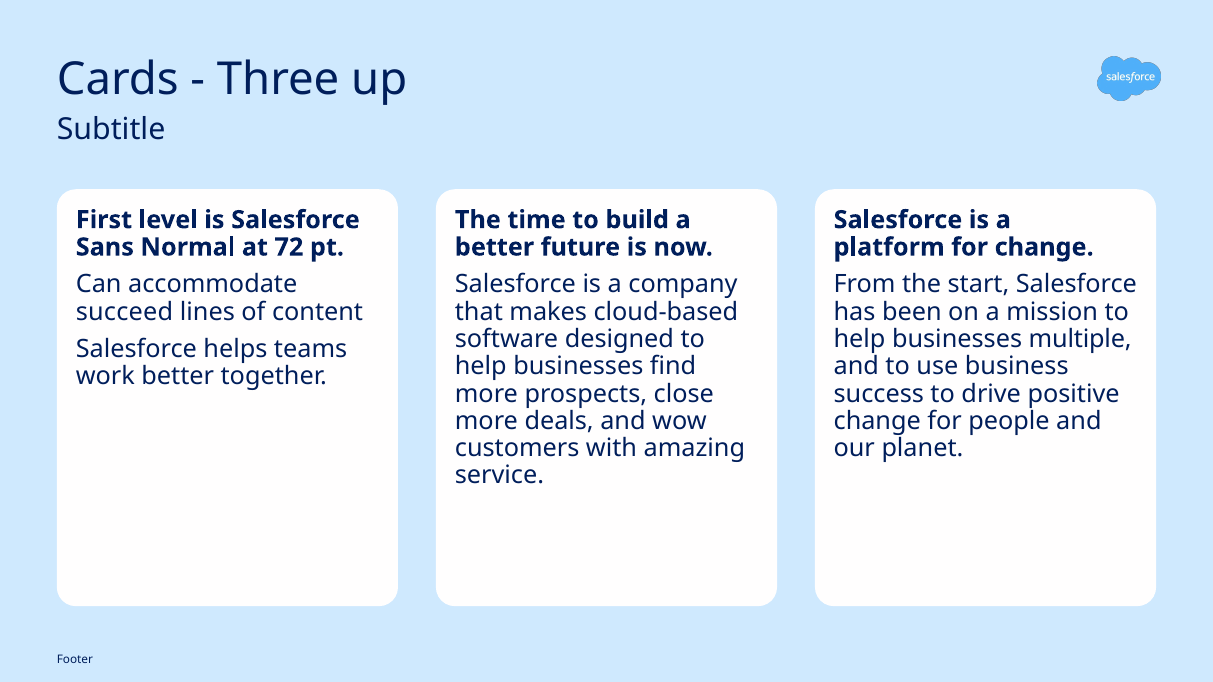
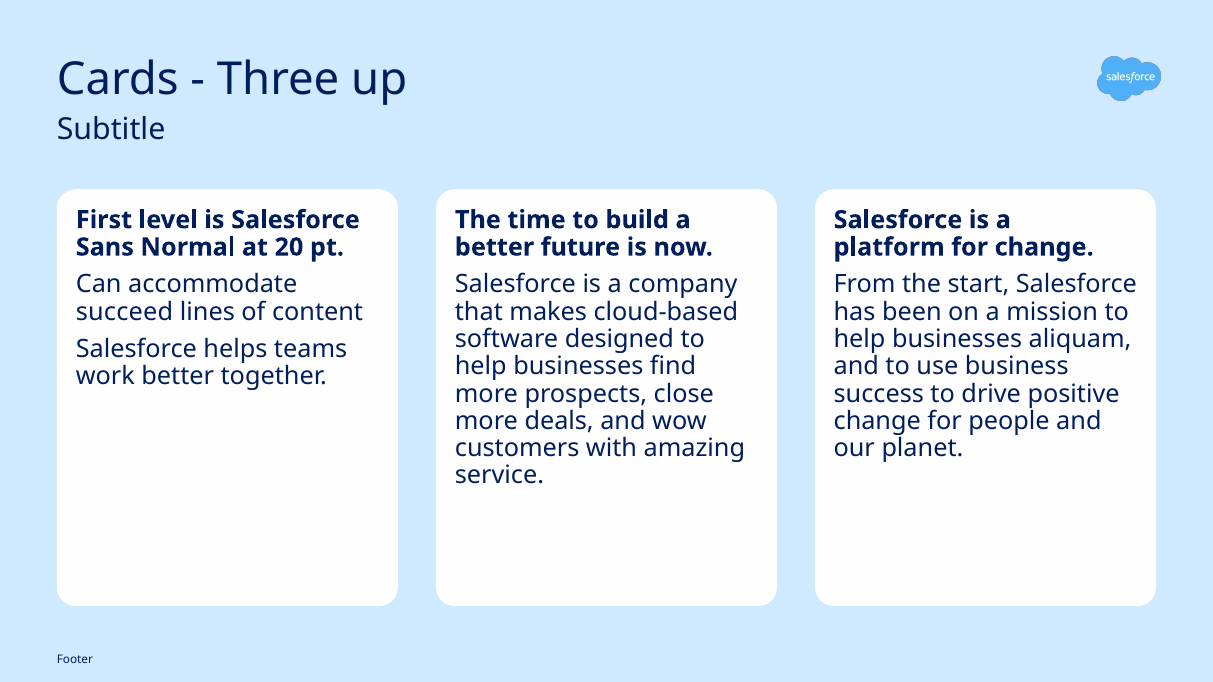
72: 72 -> 20
multiple: multiple -> aliquam
